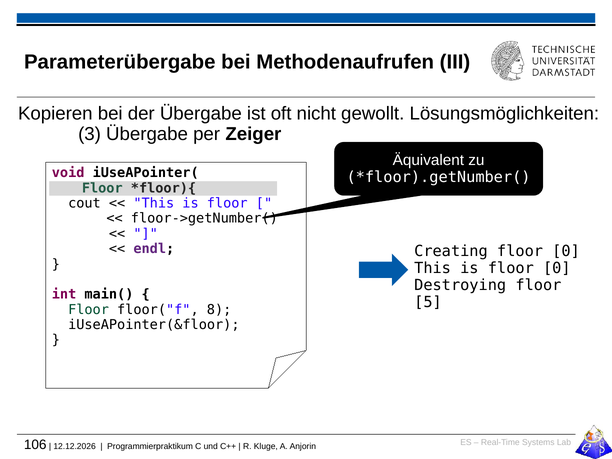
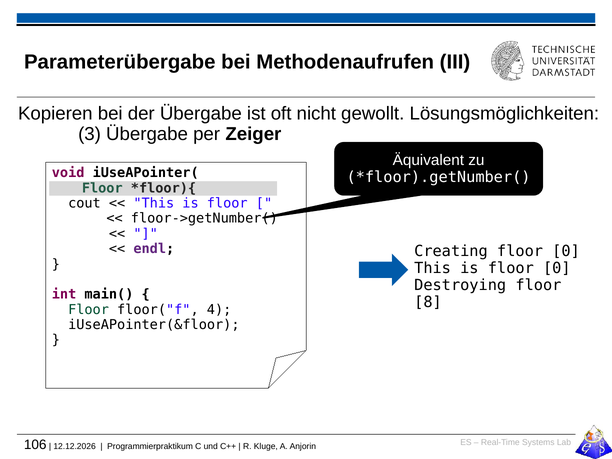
5: 5 -> 8
8: 8 -> 4
